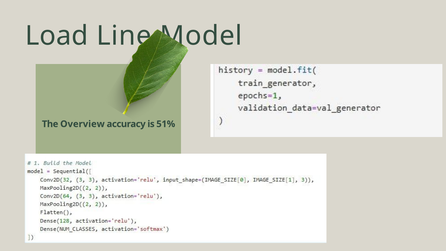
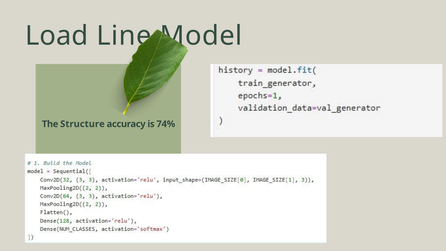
Overview: Overview -> Structure
51%: 51% -> 74%
